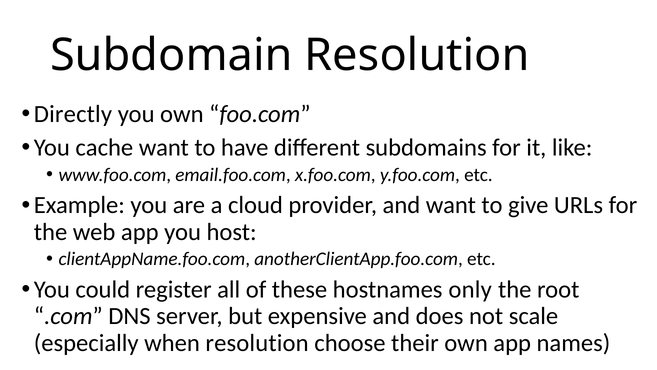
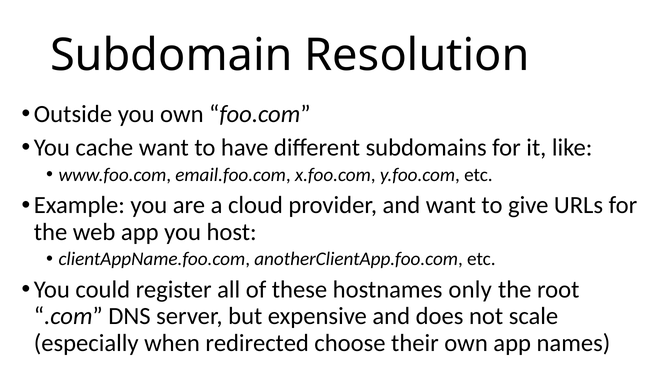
Directly: Directly -> Outside
when resolution: resolution -> redirected
